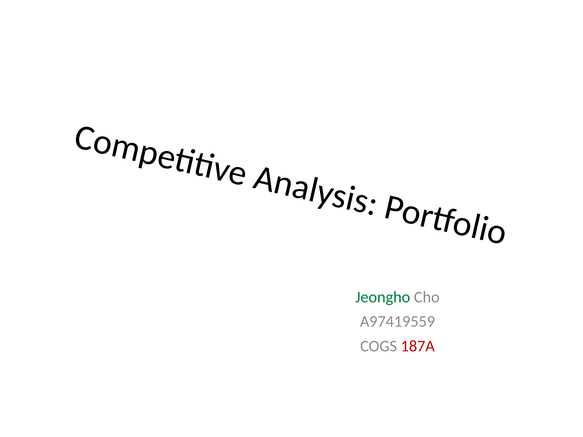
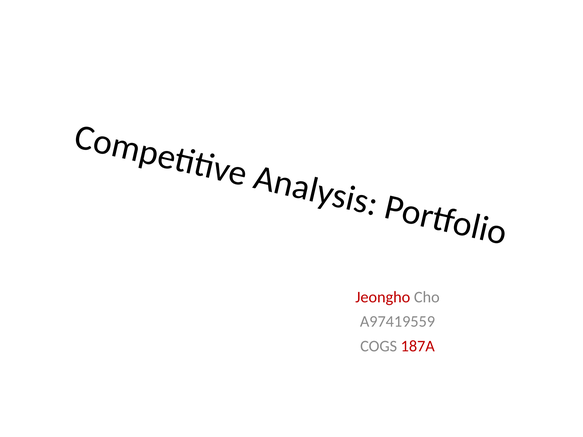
Jeongho colour: green -> red
